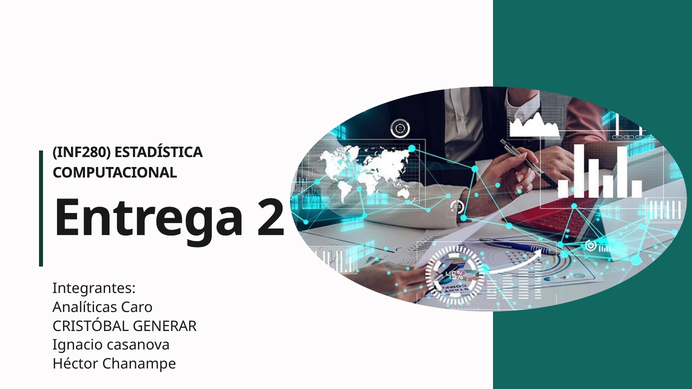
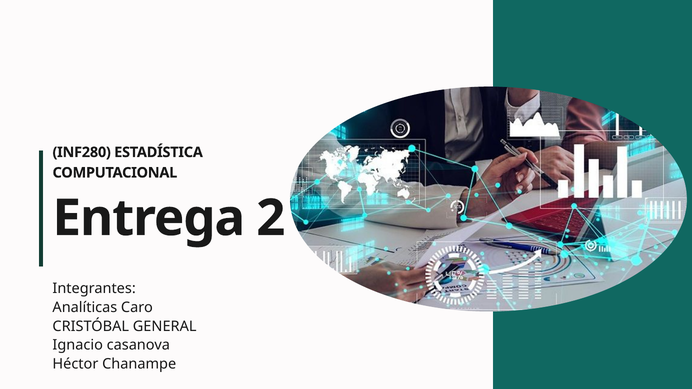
GENERAR: GENERAR -> GENERAL
